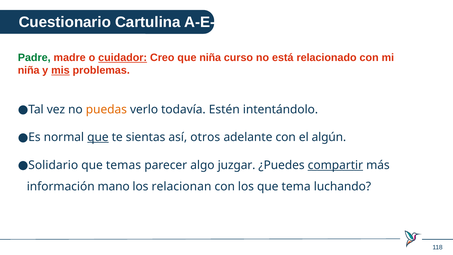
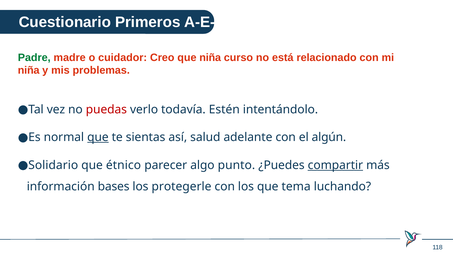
Cartulina: Cartulina -> Primeros
cuidador underline: present -> none
mis underline: present -> none
puedas colour: orange -> red
otros: otros -> salud
temas: temas -> étnico
juzgar: juzgar -> punto
mano: mano -> bases
relacionan: relacionan -> protegerle
